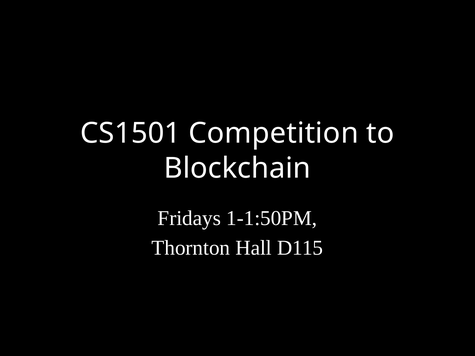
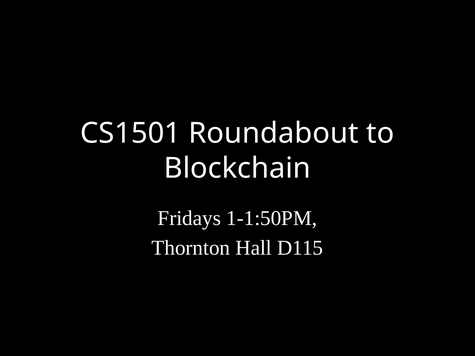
Competition: Competition -> Roundabout
